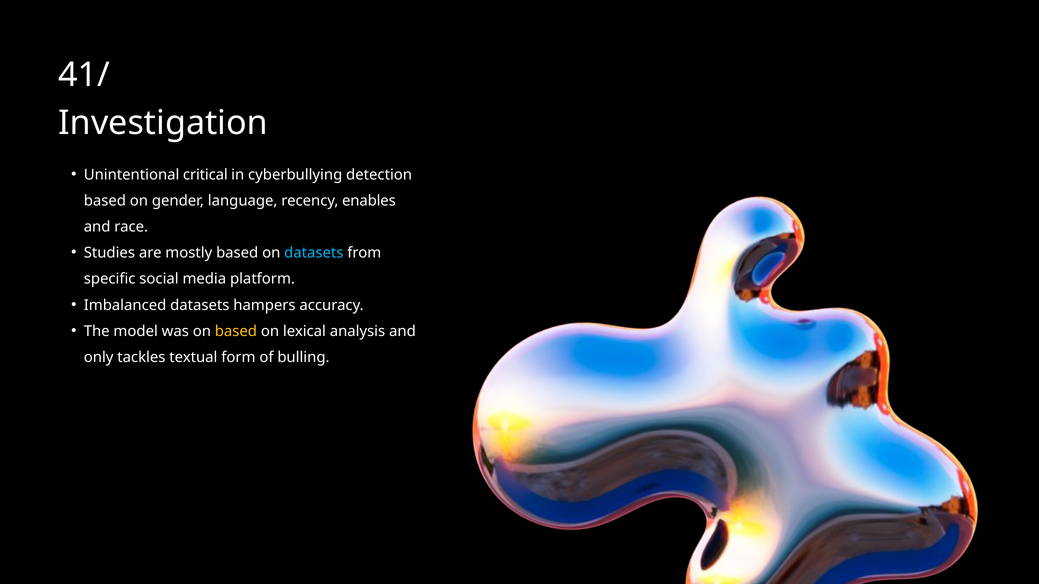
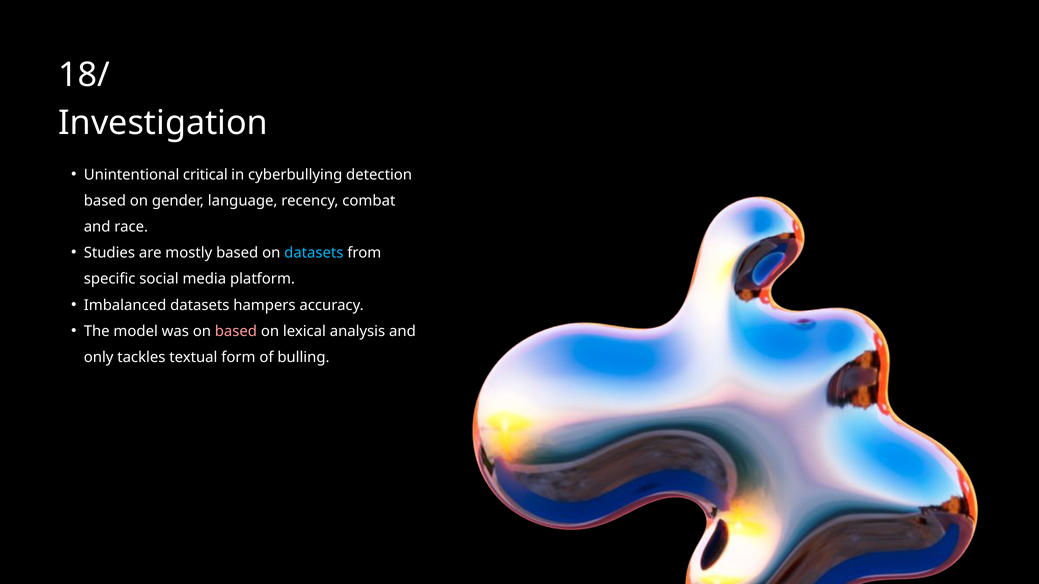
41/: 41/ -> 18/
enables: enables -> combat
based at (236, 331) colour: yellow -> pink
